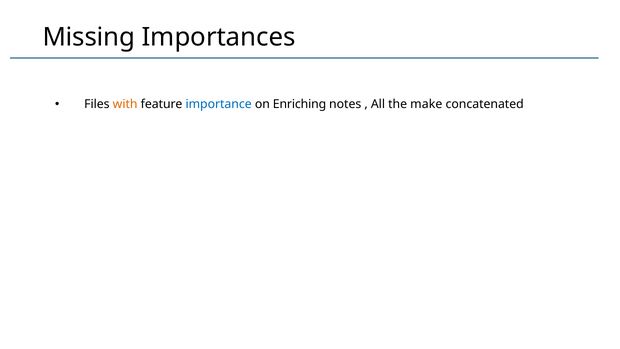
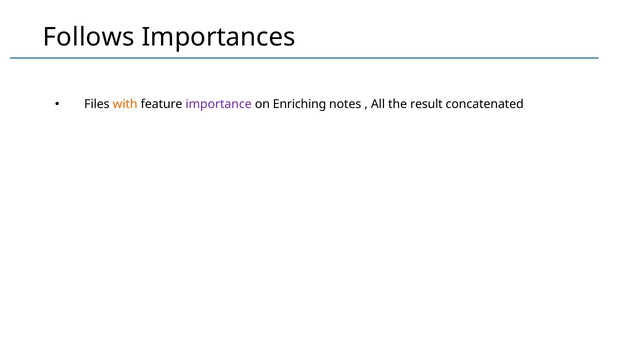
Missing: Missing -> Follows
importance colour: blue -> purple
make: make -> result
